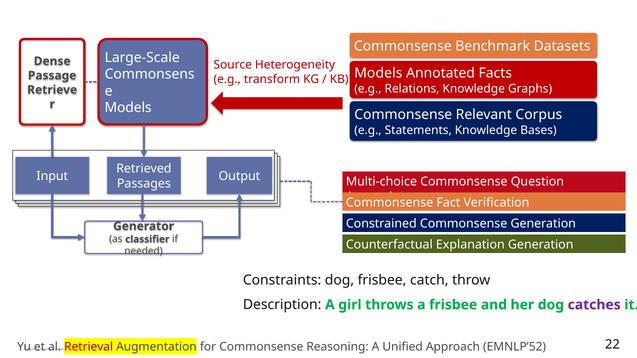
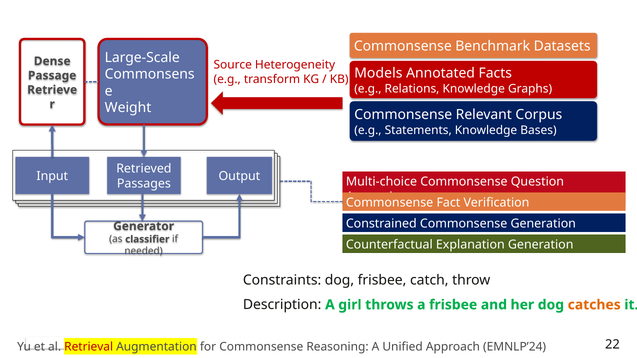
Models at (128, 108): Models -> Weight
catches colour: purple -> orange
EMNLP’52: EMNLP’52 -> EMNLP’24
